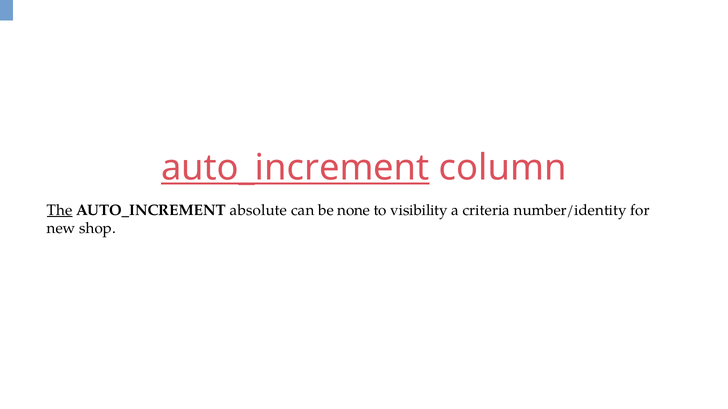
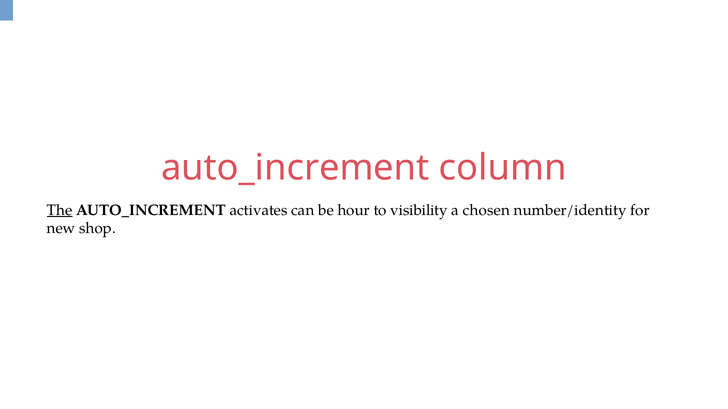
auto_increment at (295, 168) underline: present -> none
absolute: absolute -> activates
none: none -> hour
criteria: criteria -> chosen
